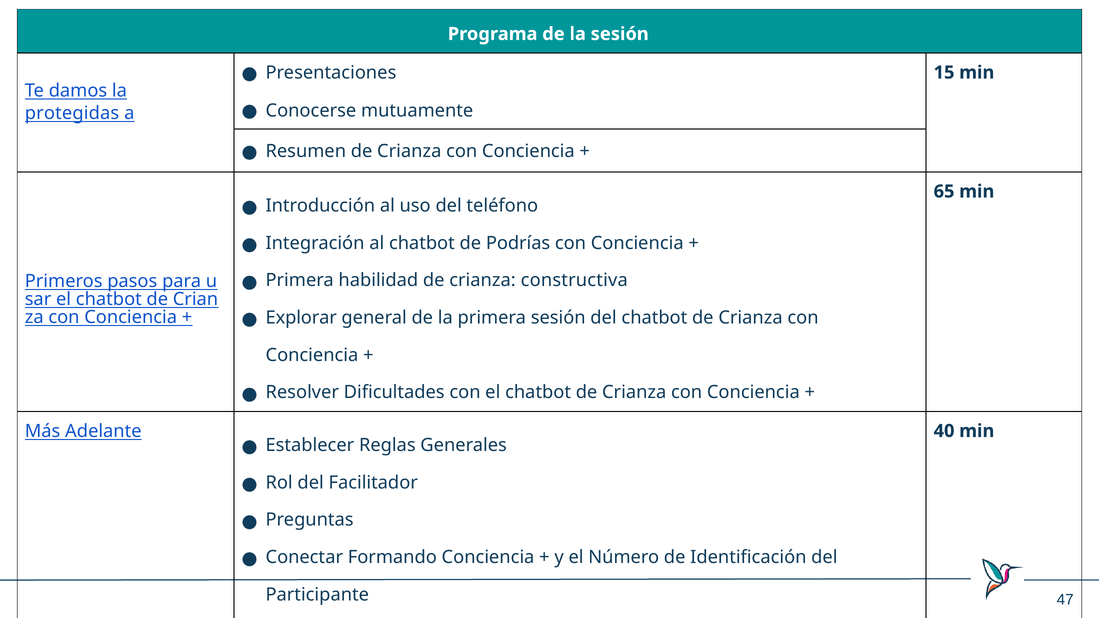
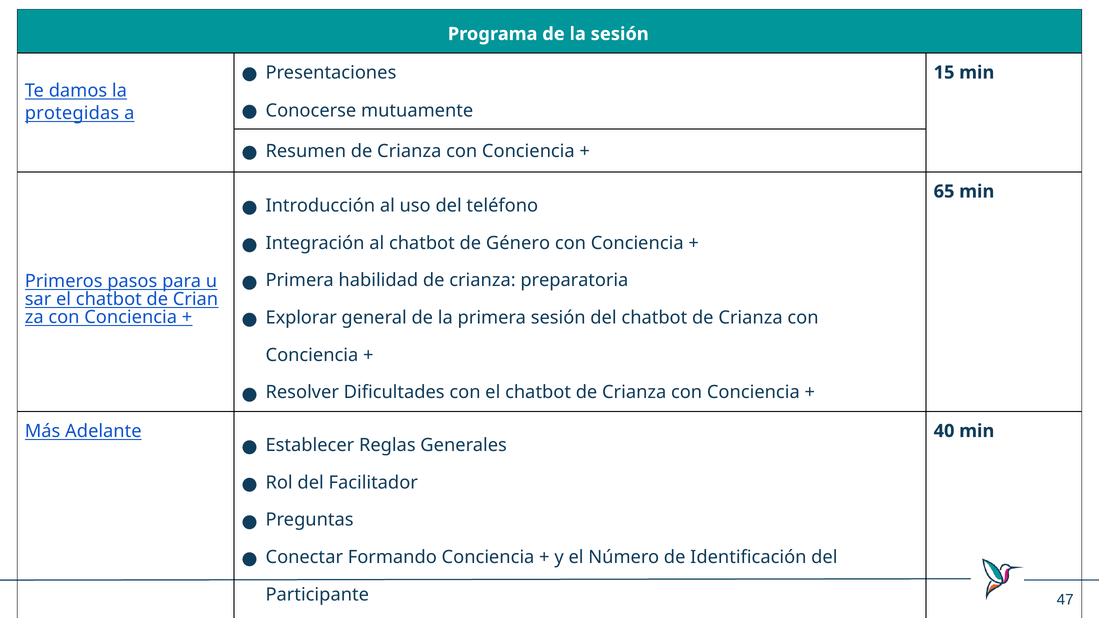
Podrías: Podrías -> Género
constructiva: constructiva -> preparatoria
